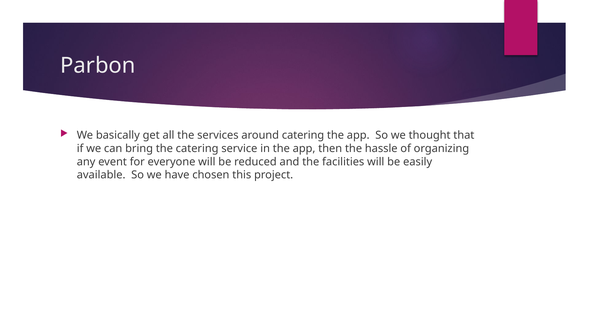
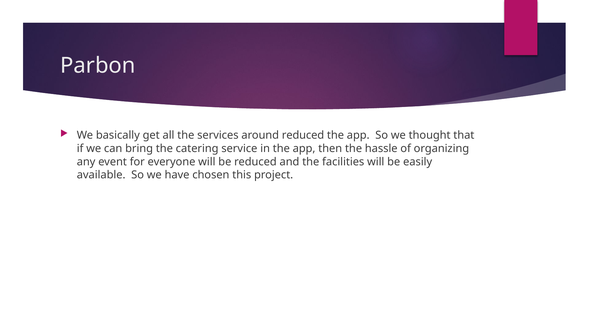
around catering: catering -> reduced
